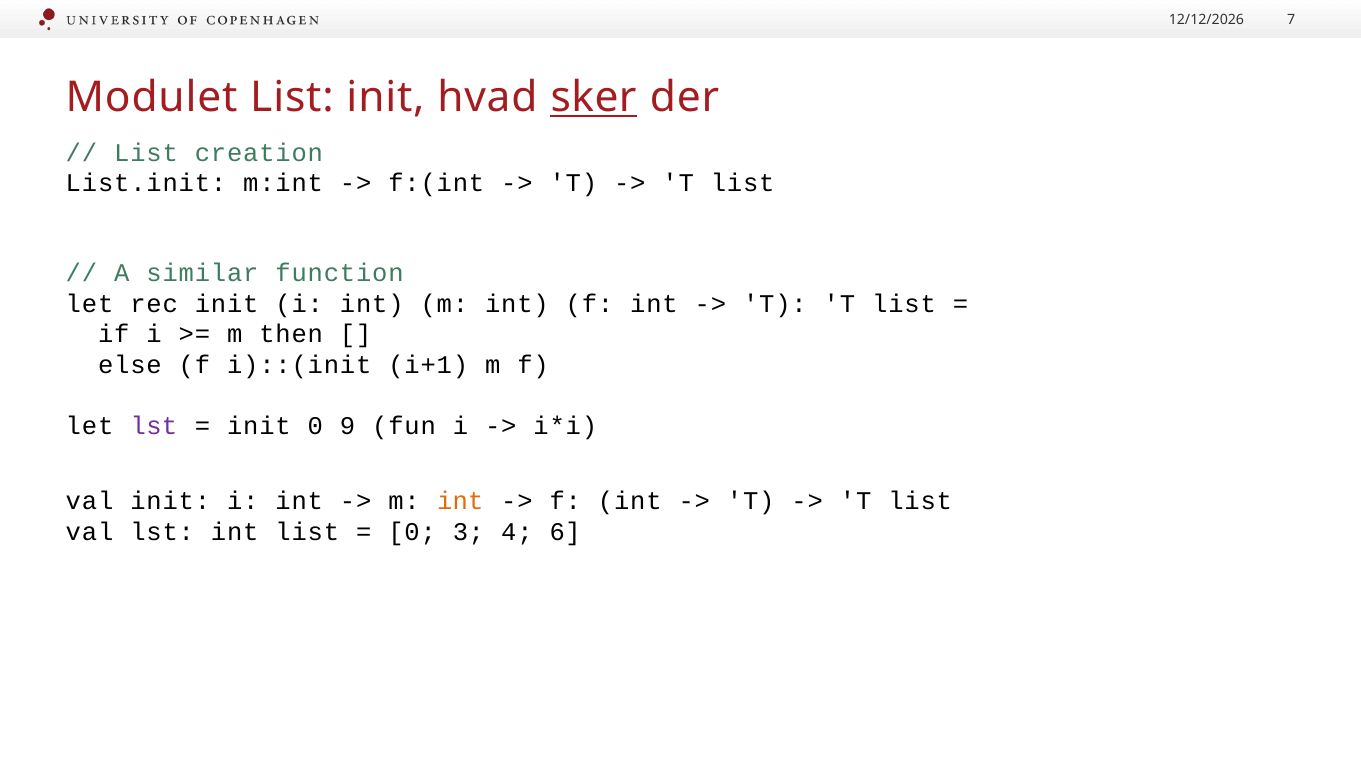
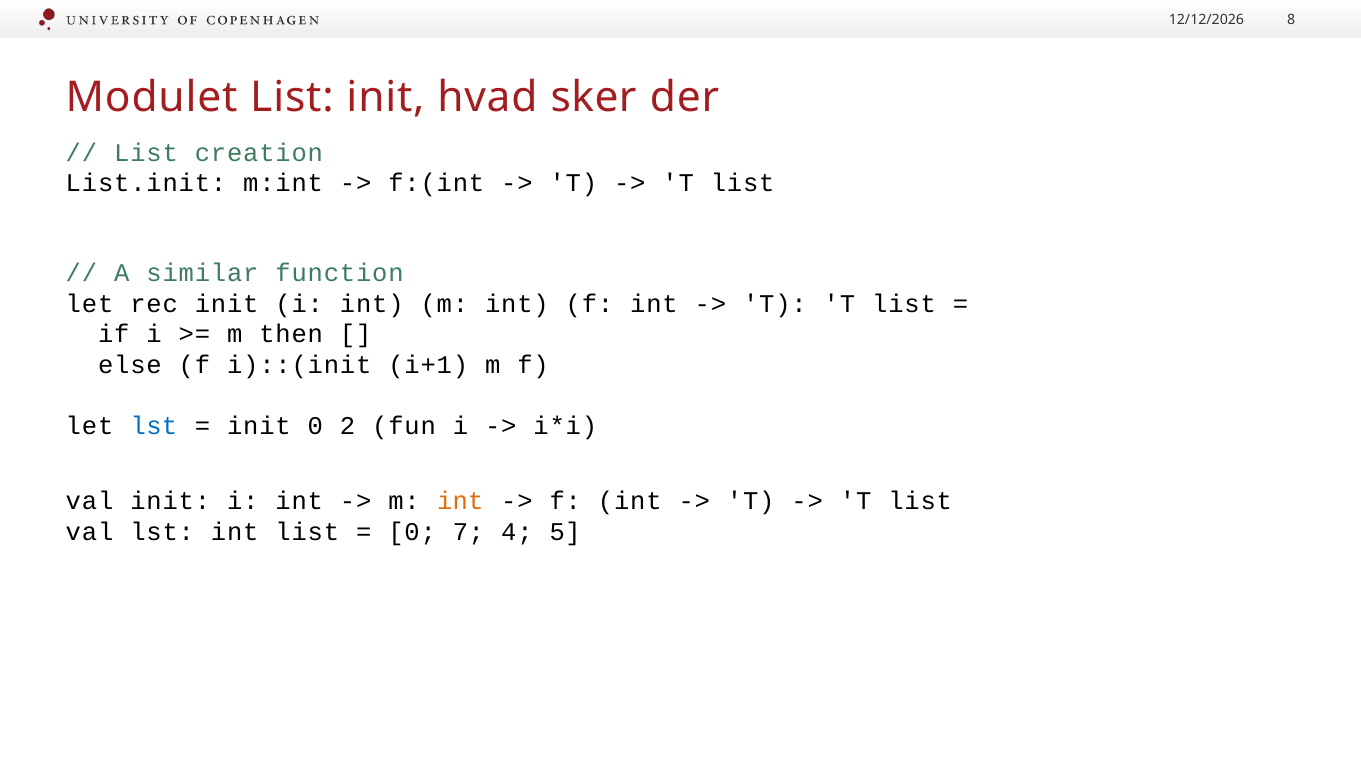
7: 7 -> 8
sker underline: present -> none
lst at (154, 426) colour: purple -> blue
9: 9 -> 2
3: 3 -> 7
6: 6 -> 5
